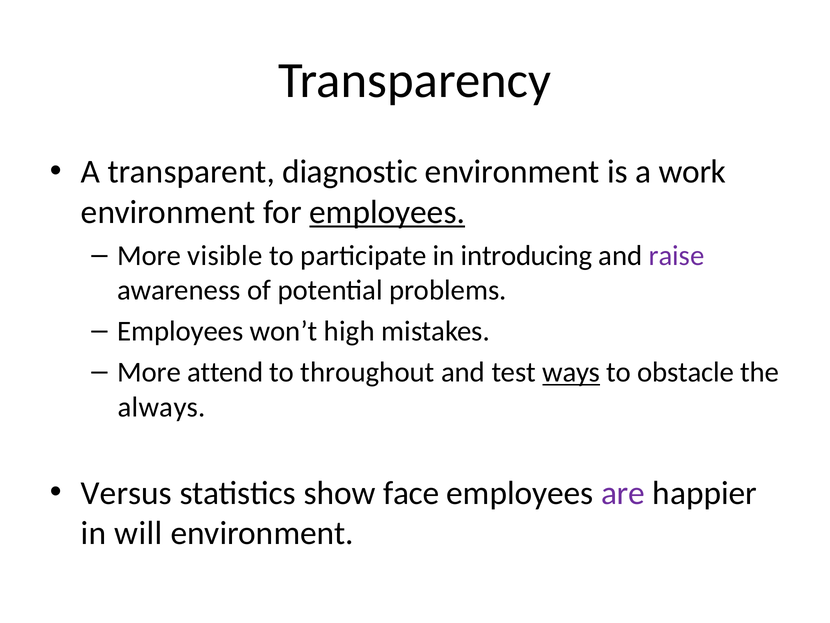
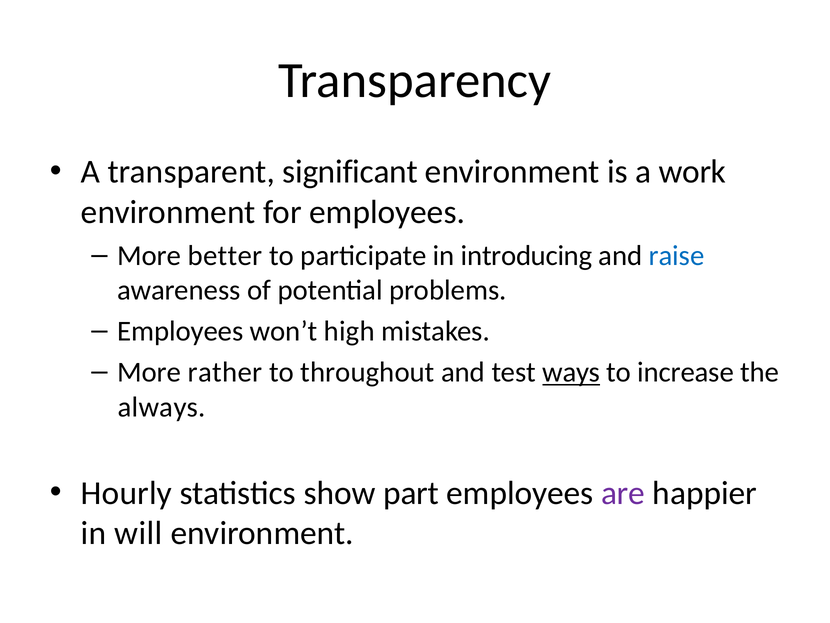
diagnostic: diagnostic -> significant
employees at (387, 212) underline: present -> none
visible: visible -> better
raise colour: purple -> blue
attend: attend -> rather
obstacle: obstacle -> increase
Versus: Versus -> Hourly
face: face -> part
